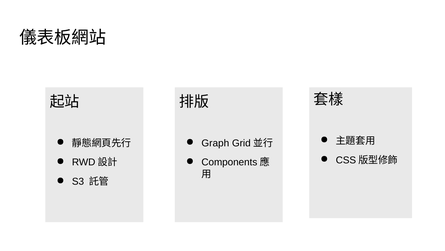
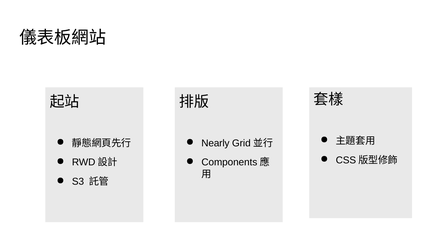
Graph: Graph -> Nearly
